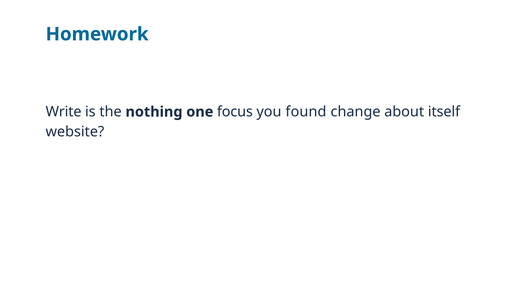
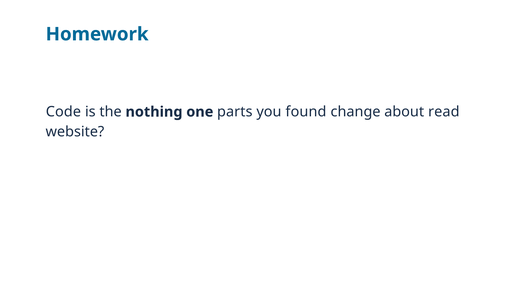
Write: Write -> Code
focus: focus -> parts
itself: itself -> read
